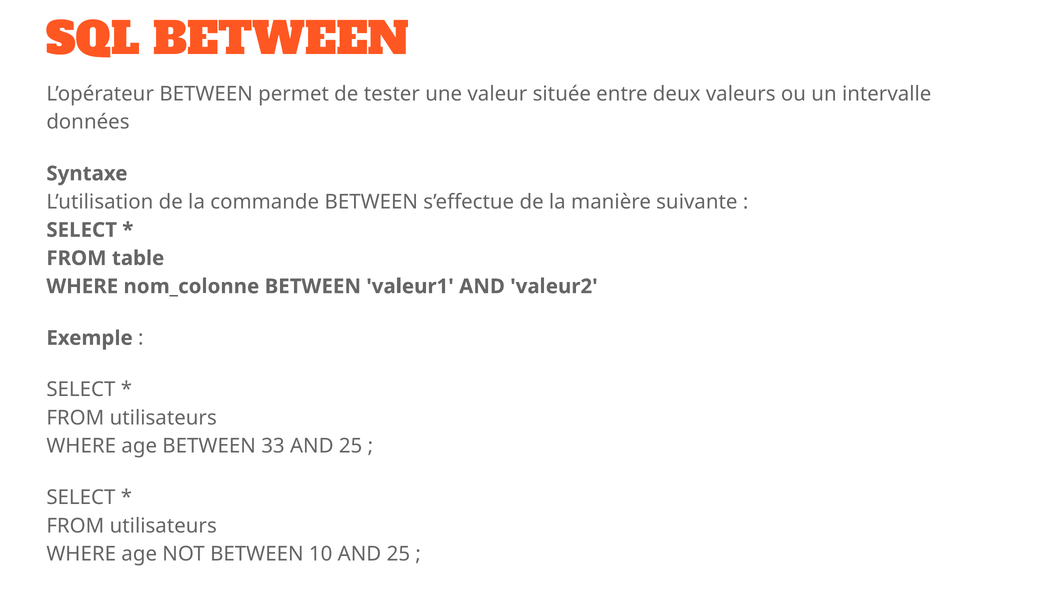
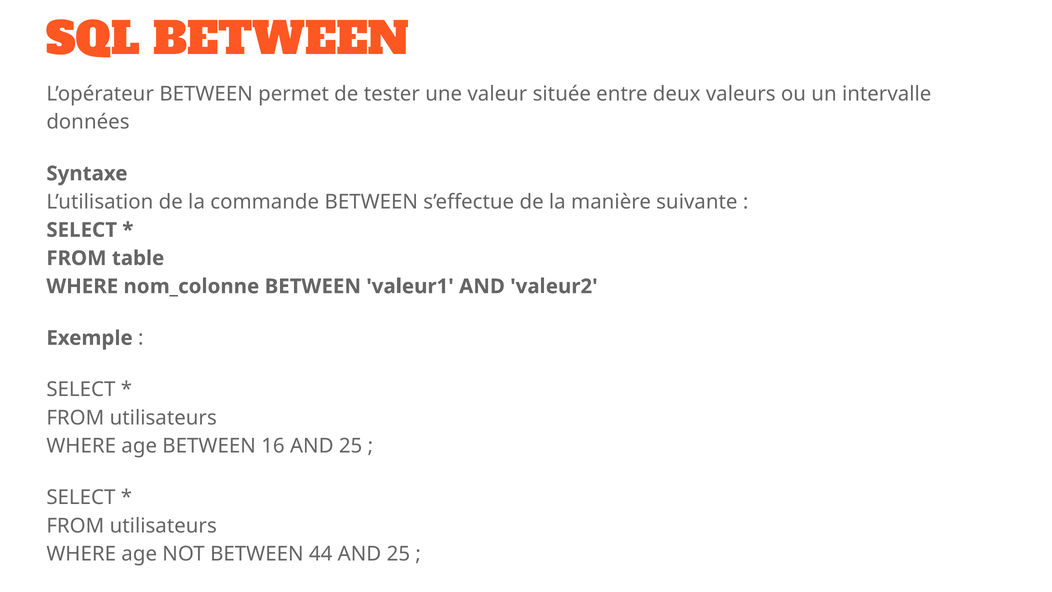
33: 33 -> 16
10: 10 -> 44
